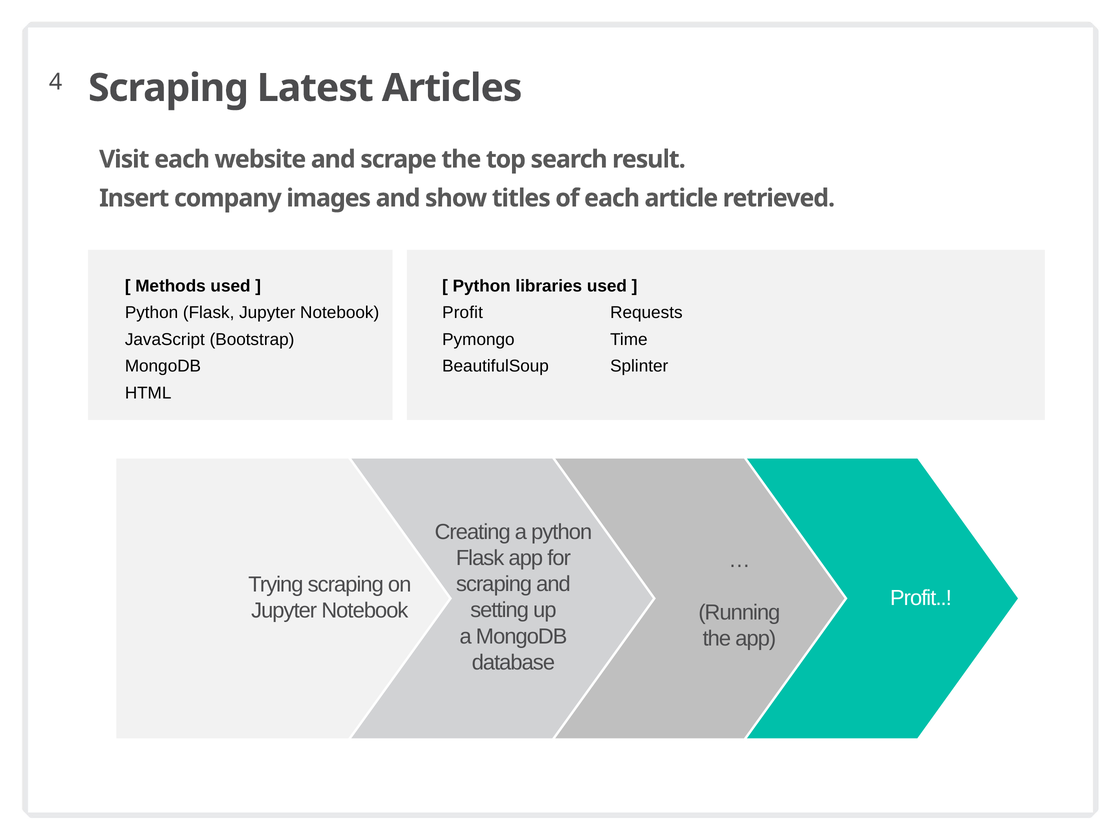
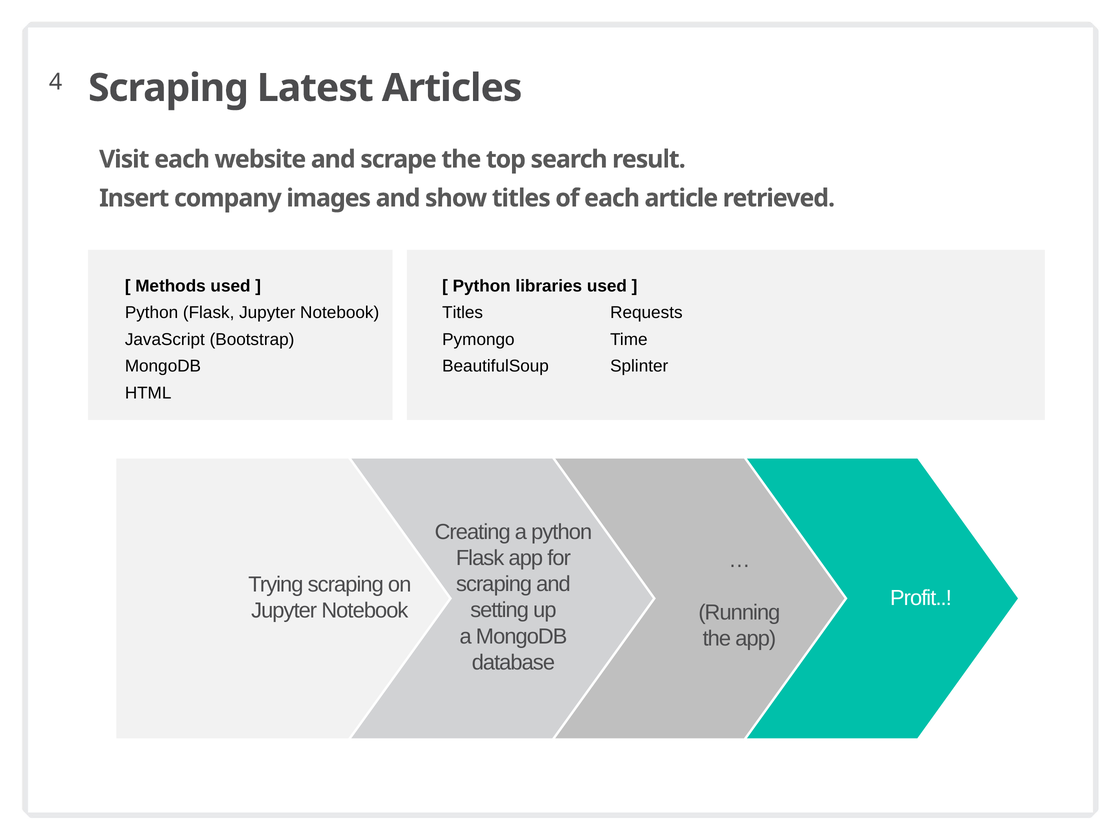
Profit at (463, 313): Profit -> Titles
